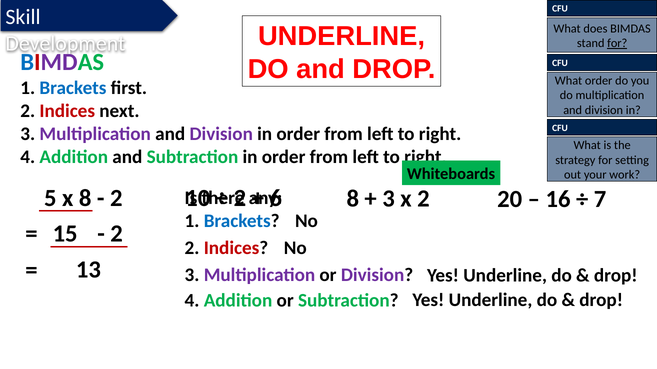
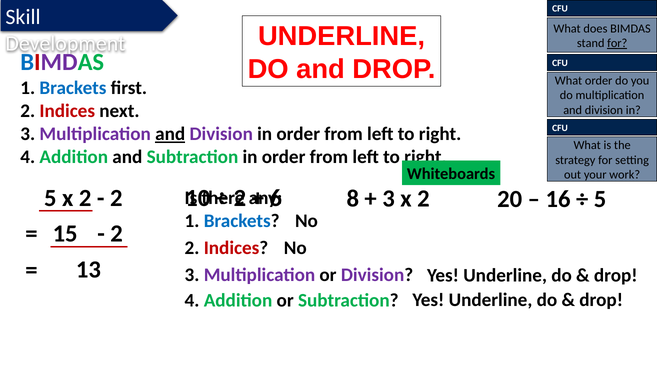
and at (170, 134) underline: none -> present
5 x 8: 8 -> 2
7 at (600, 199): 7 -> 5
